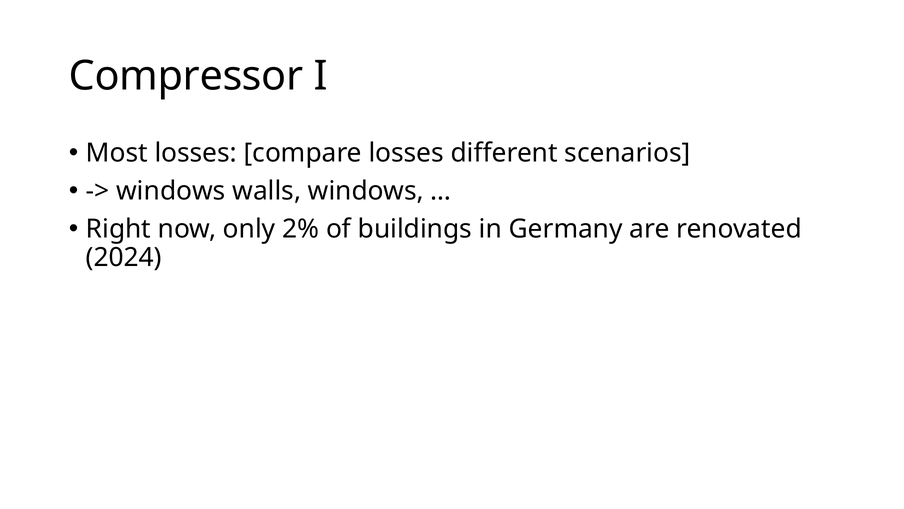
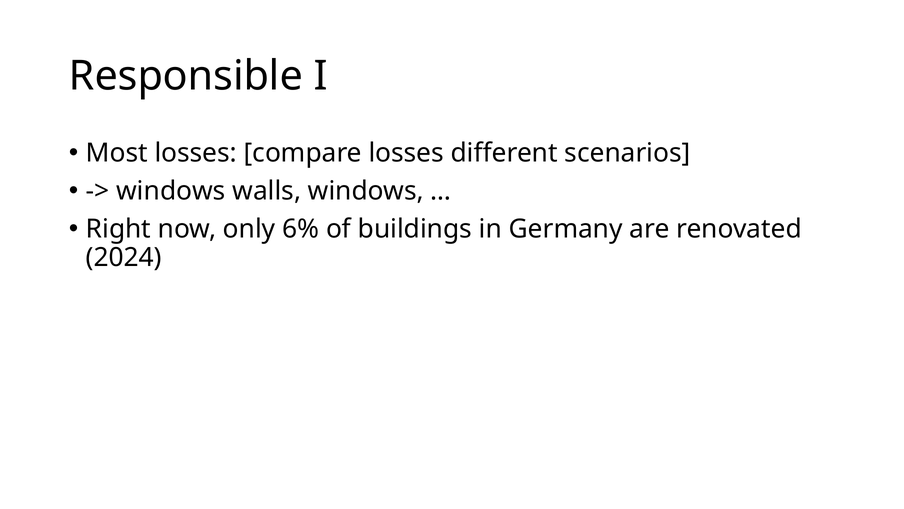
Compressor: Compressor -> Responsible
2%: 2% -> 6%
